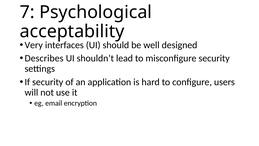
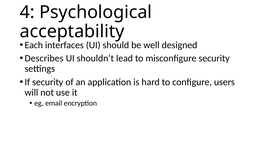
7: 7 -> 4
Very: Very -> Each
